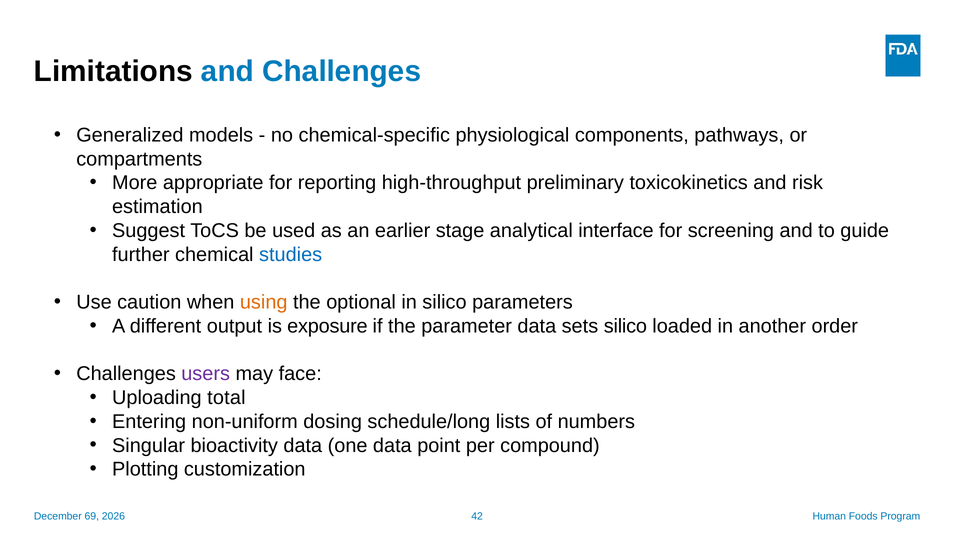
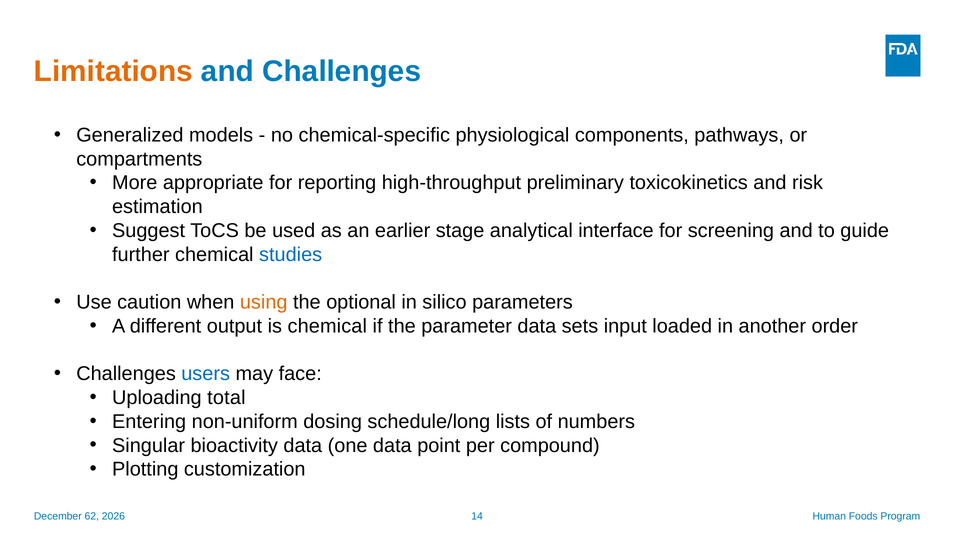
Limitations colour: black -> orange
is exposure: exposure -> chemical
sets silico: silico -> input
users colour: purple -> blue
69: 69 -> 62
42: 42 -> 14
